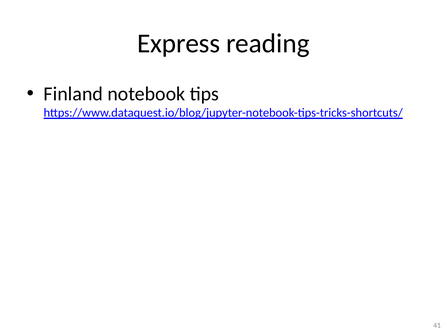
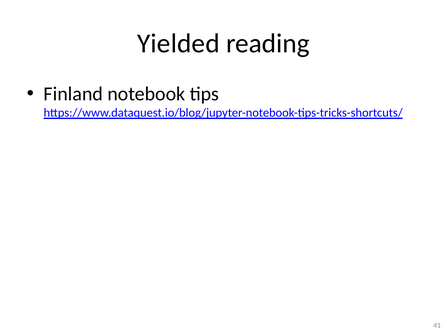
Express: Express -> Yielded
